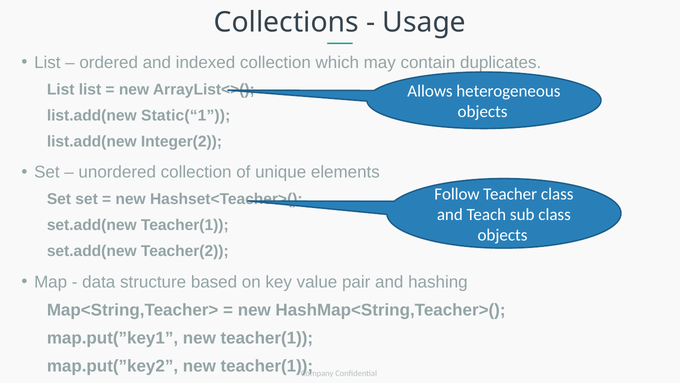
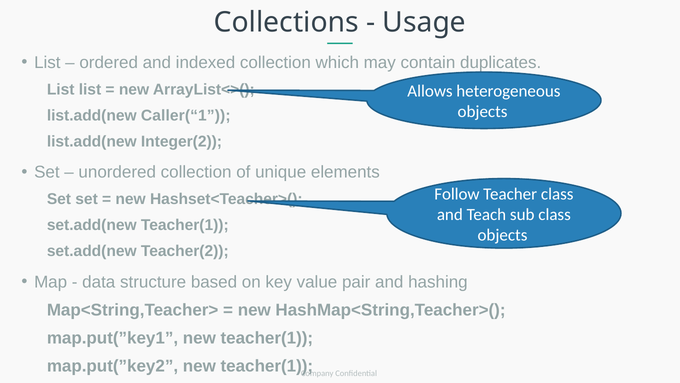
Static(“1: Static(“1 -> Caller(“1
